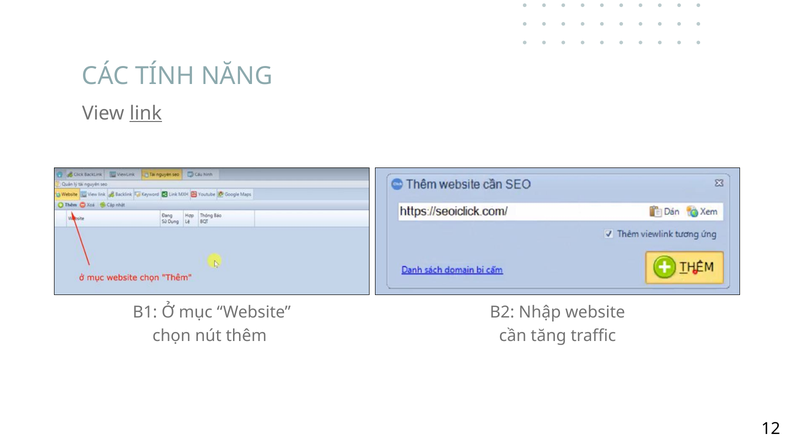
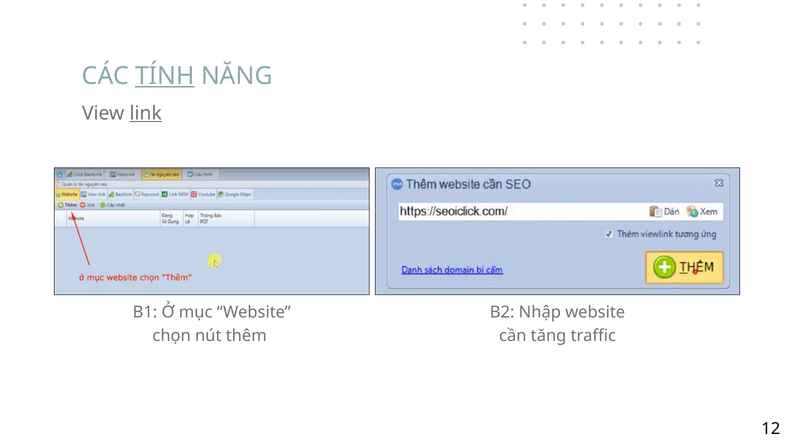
TÍNH underline: none -> present
